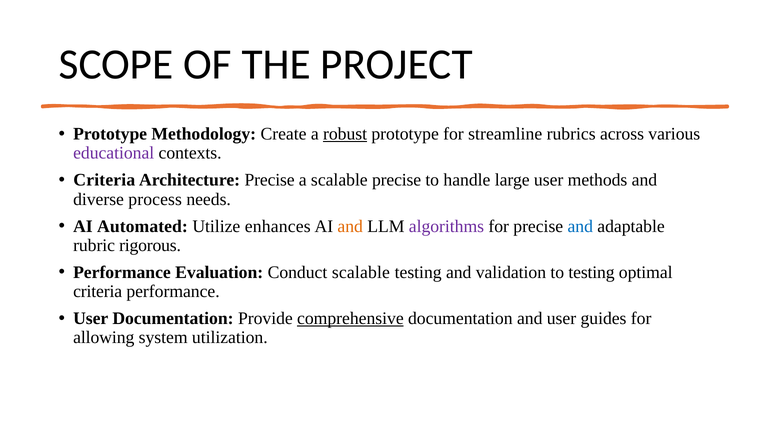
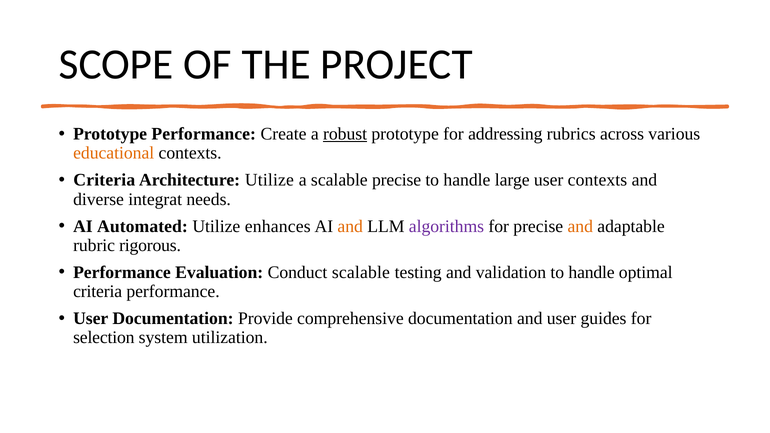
Prototype Methodology: Methodology -> Performance
streamline: streamline -> addressing
educational colour: purple -> orange
Architecture Precise: Precise -> Utilize
user methods: methods -> contexts
process: process -> integrat
and at (580, 226) colour: blue -> orange
validation to testing: testing -> handle
comprehensive underline: present -> none
allowing: allowing -> selection
